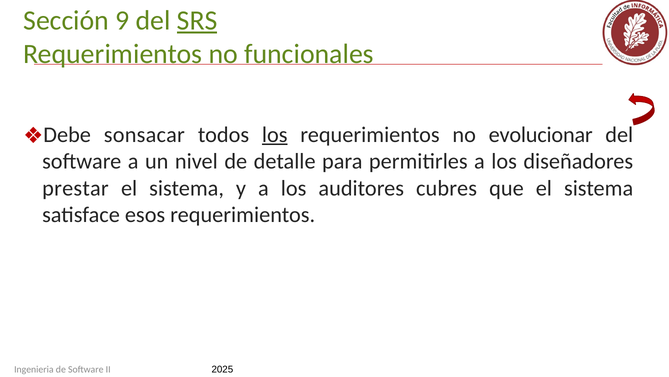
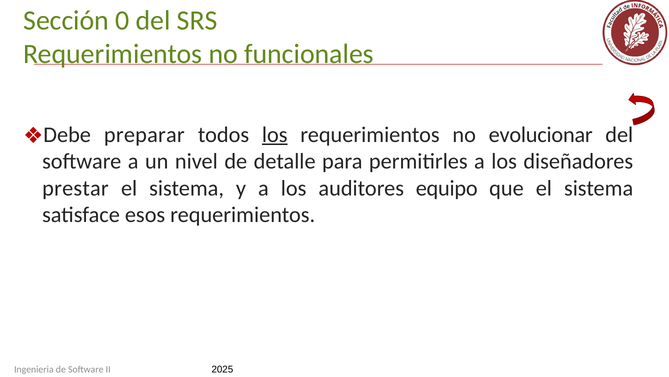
9: 9 -> 0
SRS underline: present -> none
sonsacar: sonsacar -> preparar
cubres: cubres -> equipo
